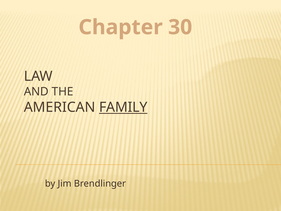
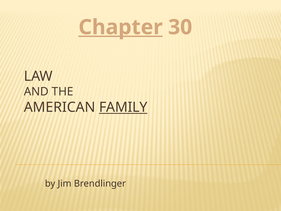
Chapter underline: none -> present
